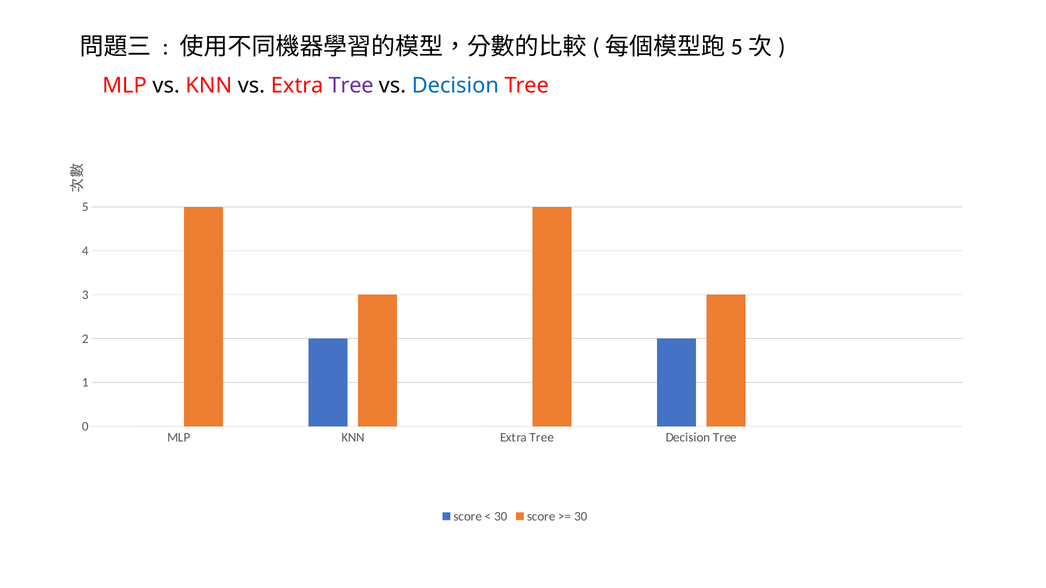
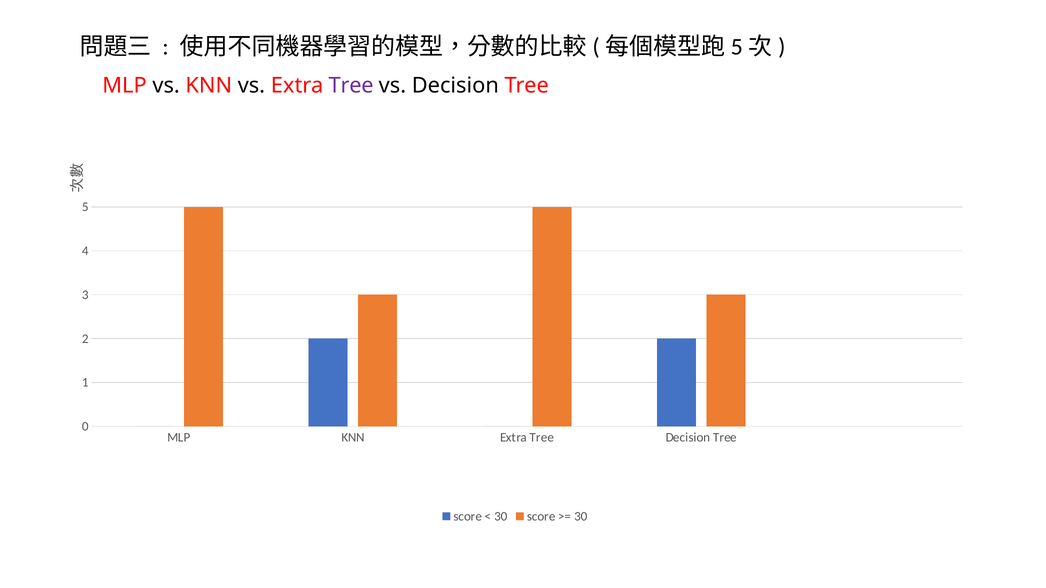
Decision at (455, 86) colour: blue -> black
